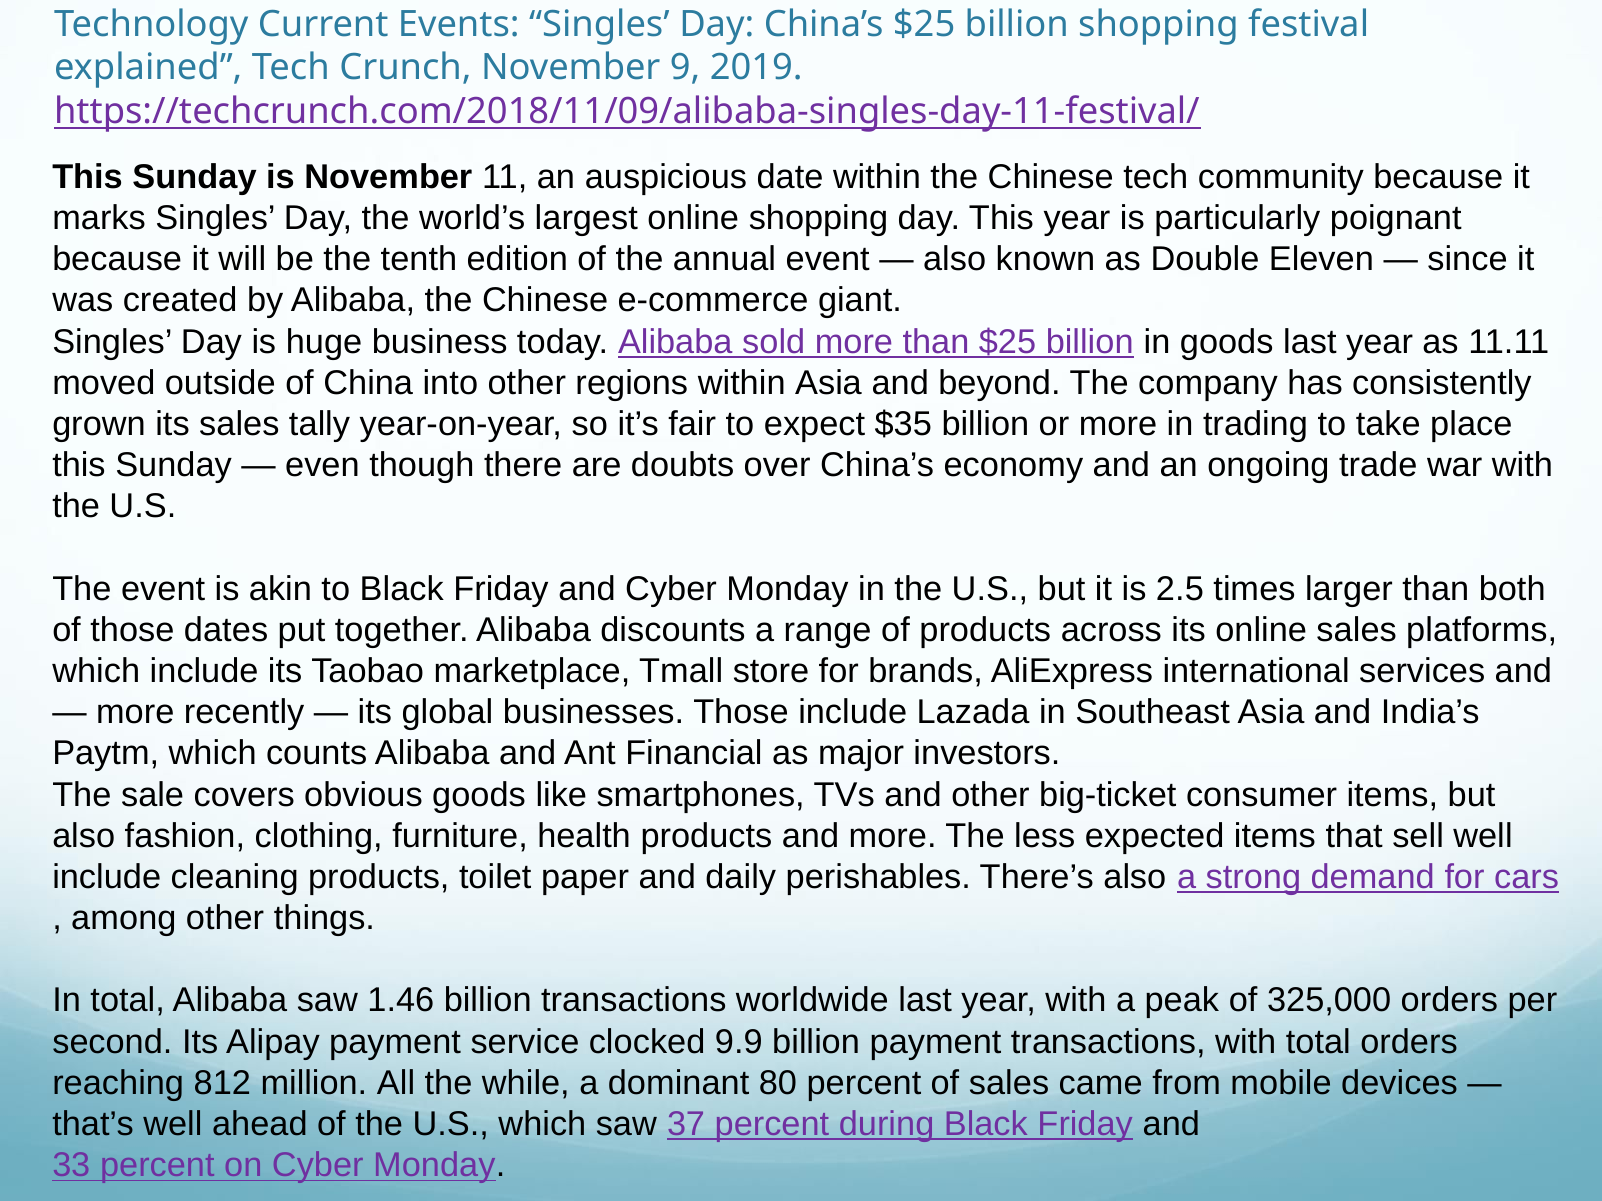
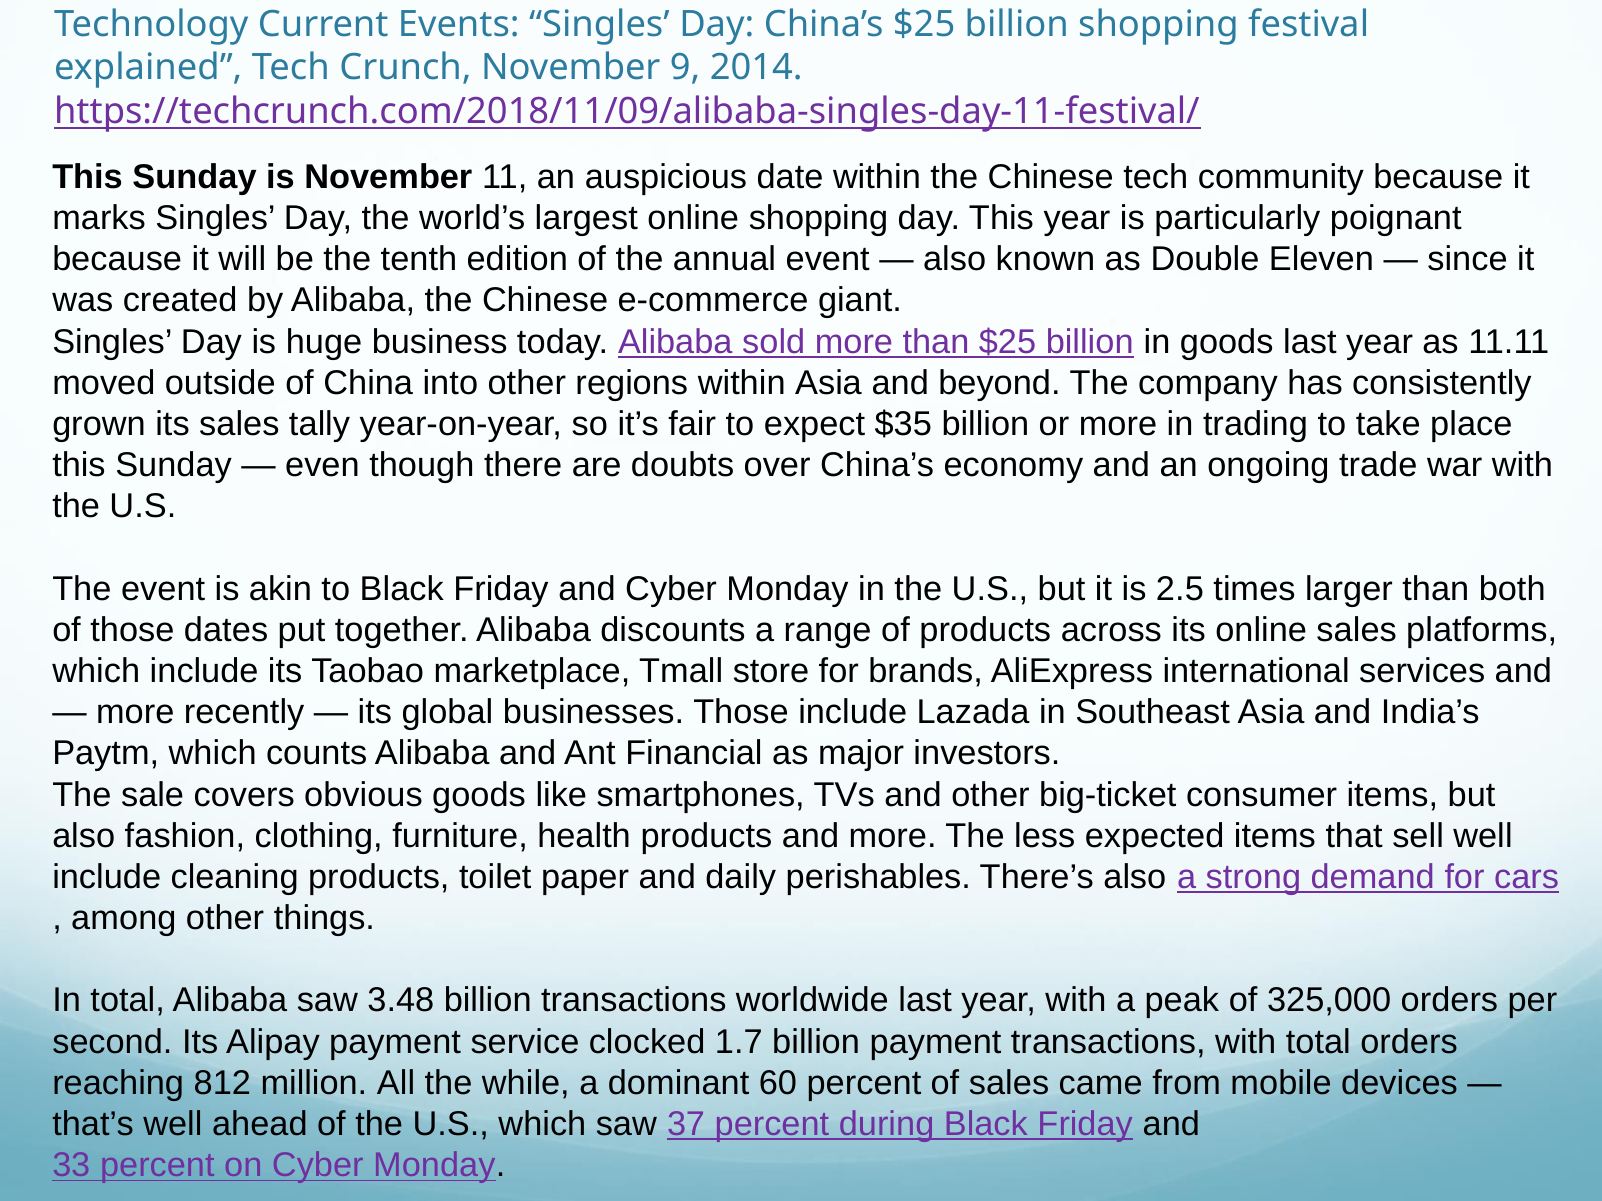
2019: 2019 -> 2014
1.46: 1.46 -> 3.48
9.9: 9.9 -> 1.7
80: 80 -> 60
